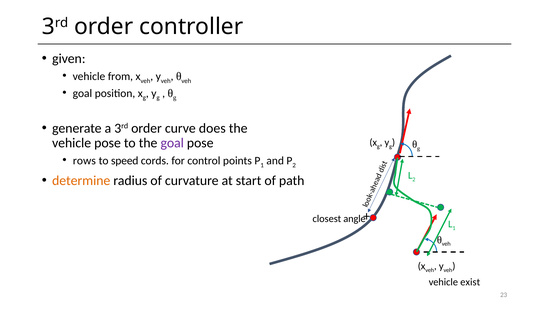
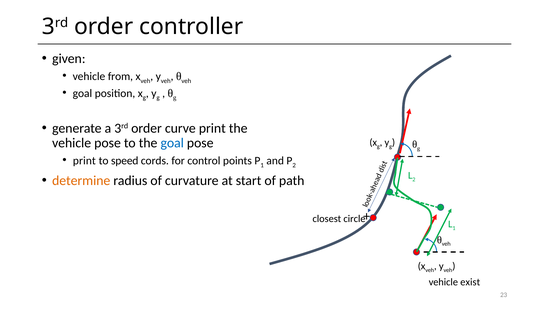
curve does: does -> print
goal at (172, 143) colour: purple -> blue
rows at (84, 161): rows -> print
angle: angle -> circle
